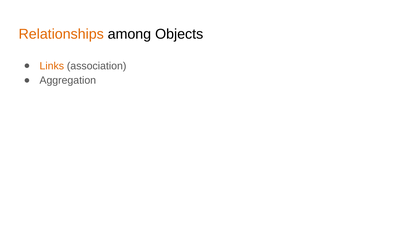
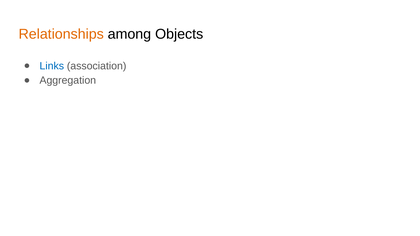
Links colour: orange -> blue
